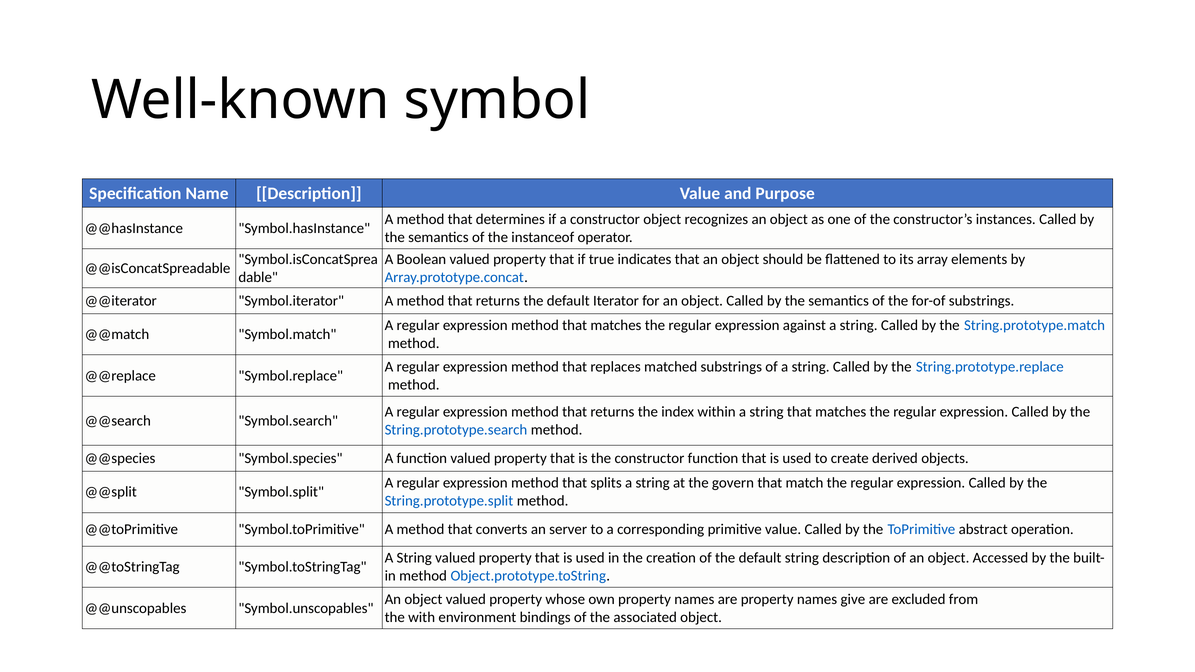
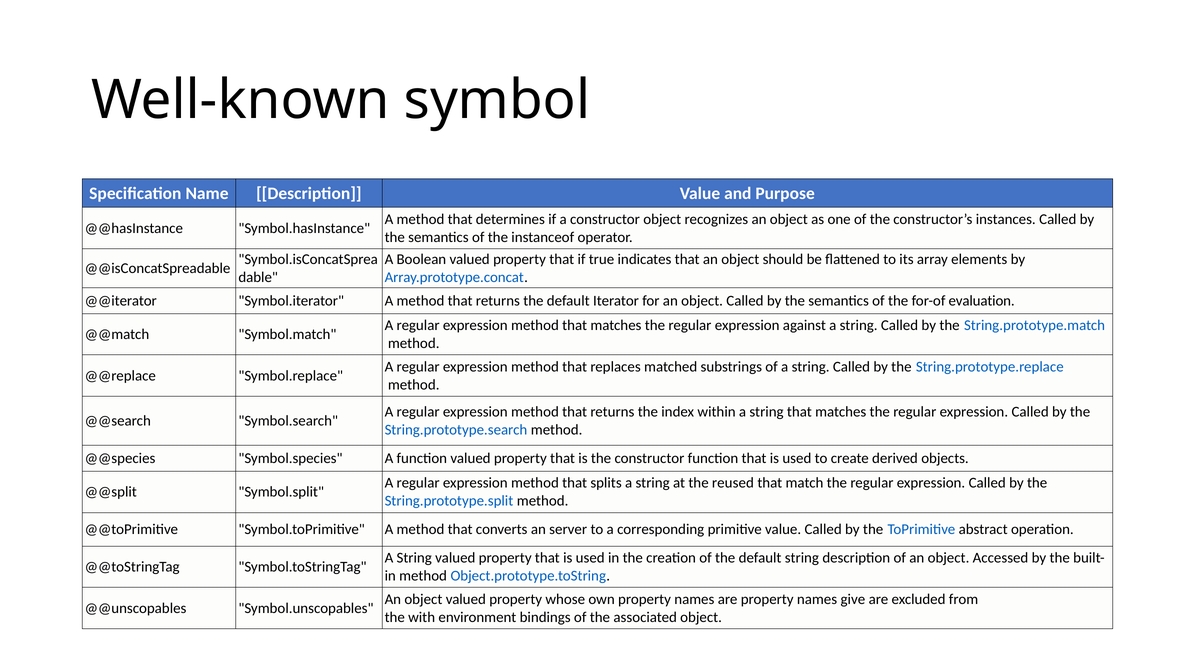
for-of substrings: substrings -> evaluation
govern: govern -> reused
